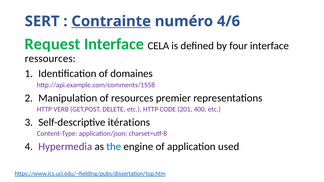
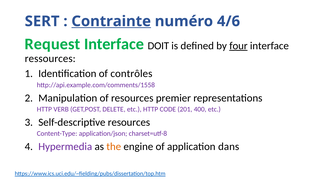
CELA: CELA -> DOIT
four underline: none -> present
domaines: domaines -> contrôles
Self-descriptive itérations: itérations -> resources
the colour: blue -> orange
used: used -> dans
